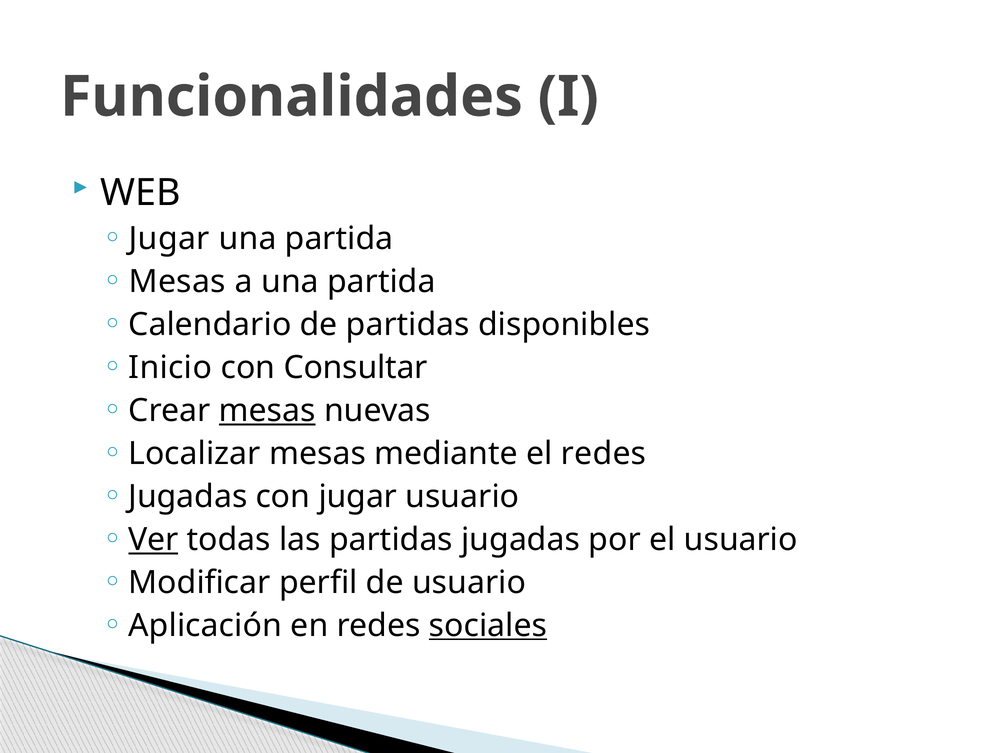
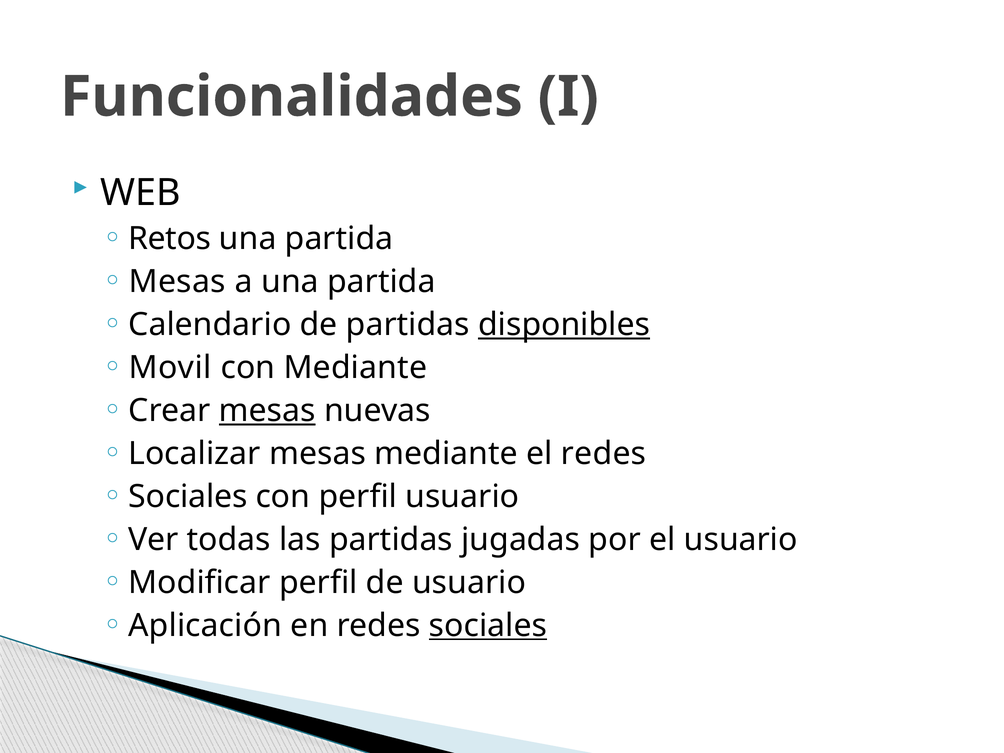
Jugar at (169, 239): Jugar -> Retos
disponibles underline: none -> present
Inicio: Inicio -> Movil
con Consultar: Consultar -> Mediante
Jugadas at (188, 497): Jugadas -> Sociales
con jugar: jugar -> perfil
Ver underline: present -> none
